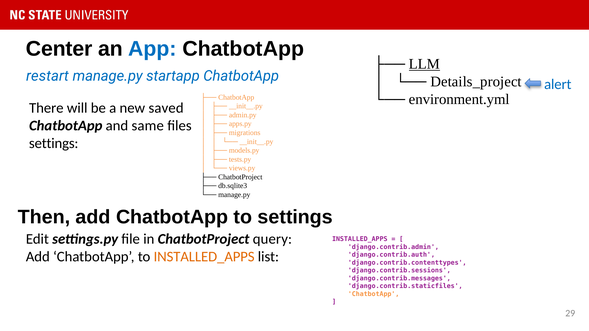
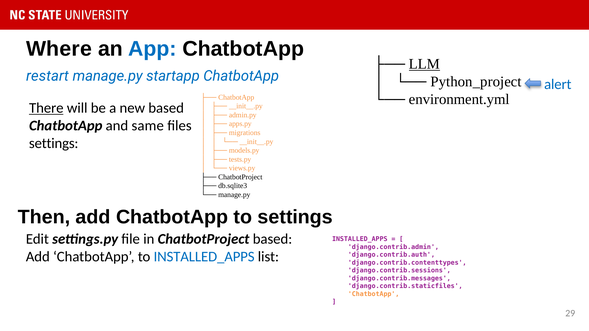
Center: Center -> Where
Details_project: Details_project -> Python_project
There underline: none -> present
new saved: saved -> based
ChatbotProject query: query -> based
INSTALLED_APPS at (204, 257) colour: orange -> blue
